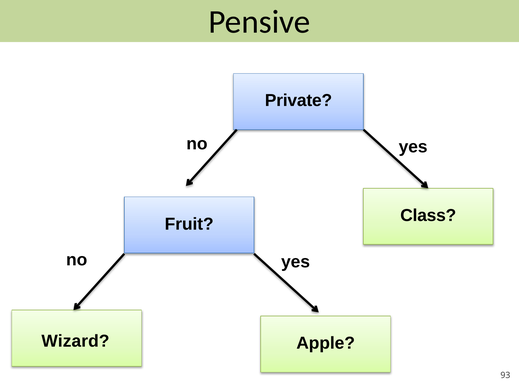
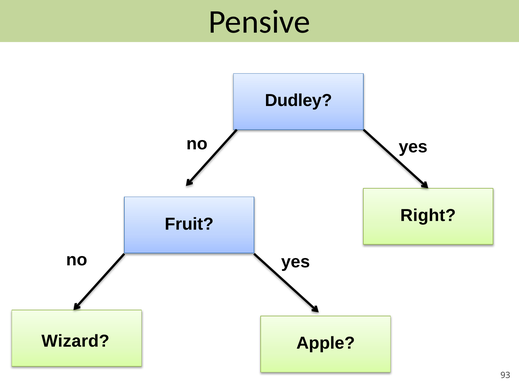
Private: Private -> Dudley
Class: Class -> Right
